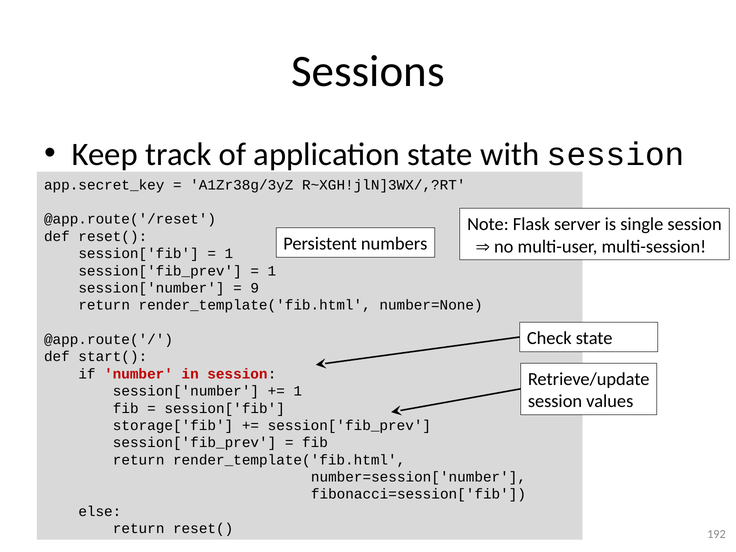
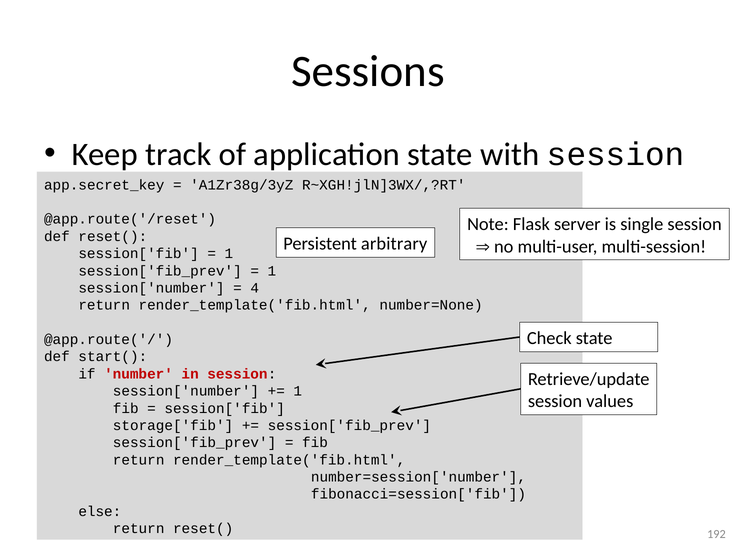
numbers: numbers -> arbitrary
9: 9 -> 4
